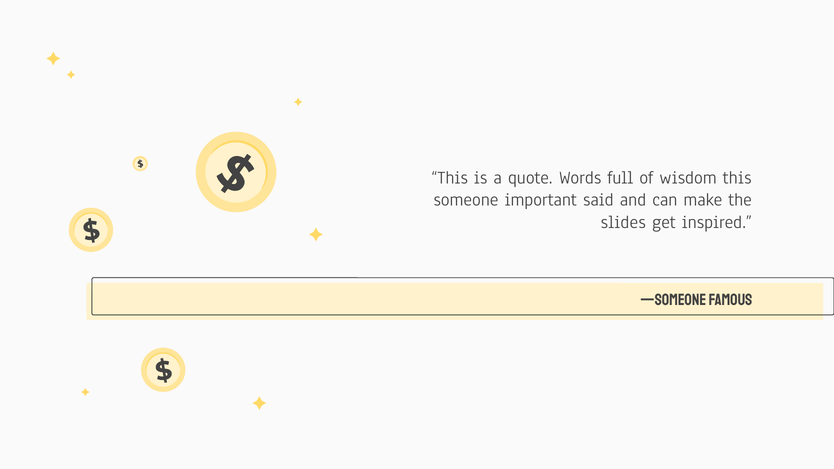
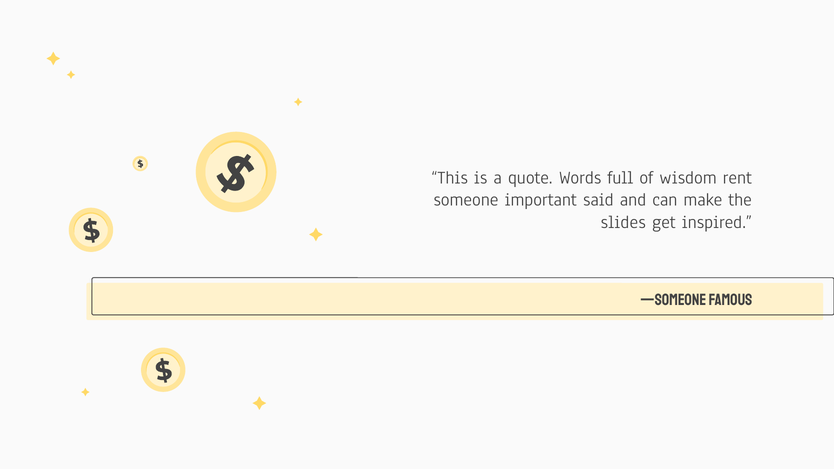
wisdom this: this -> rent
